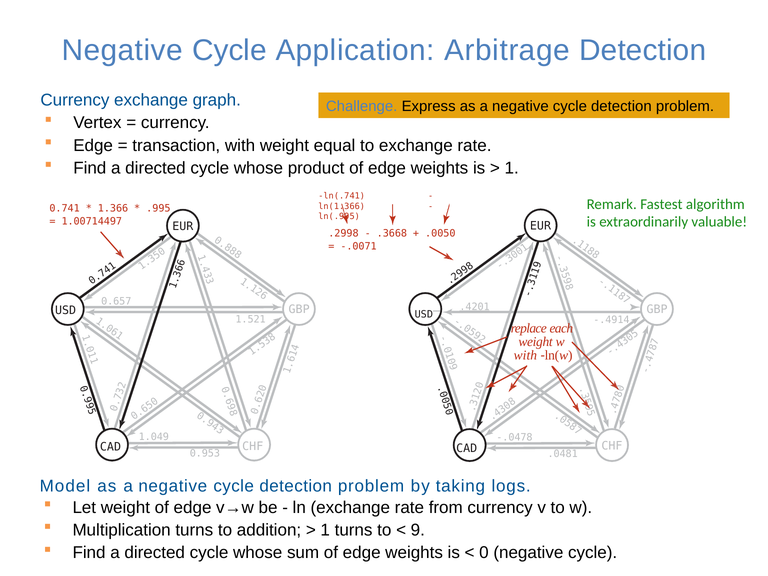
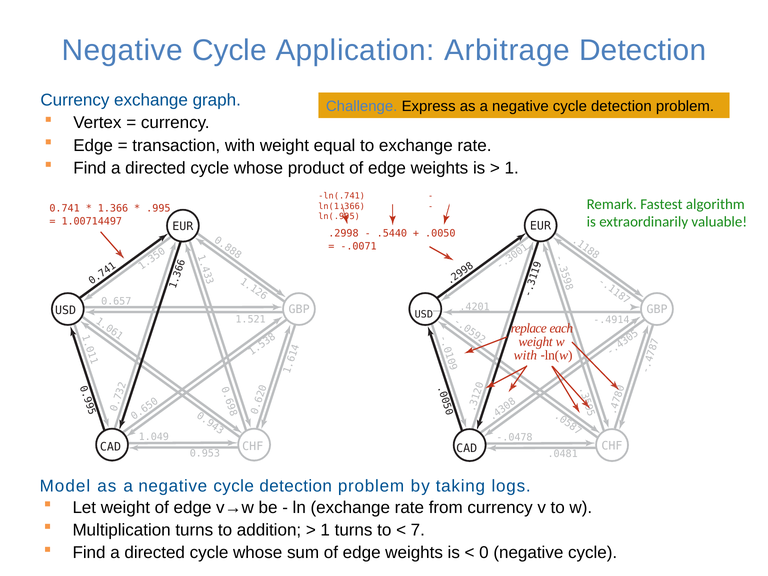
.3668: .3668 -> .5440
9 at (418, 530): 9 -> 7
